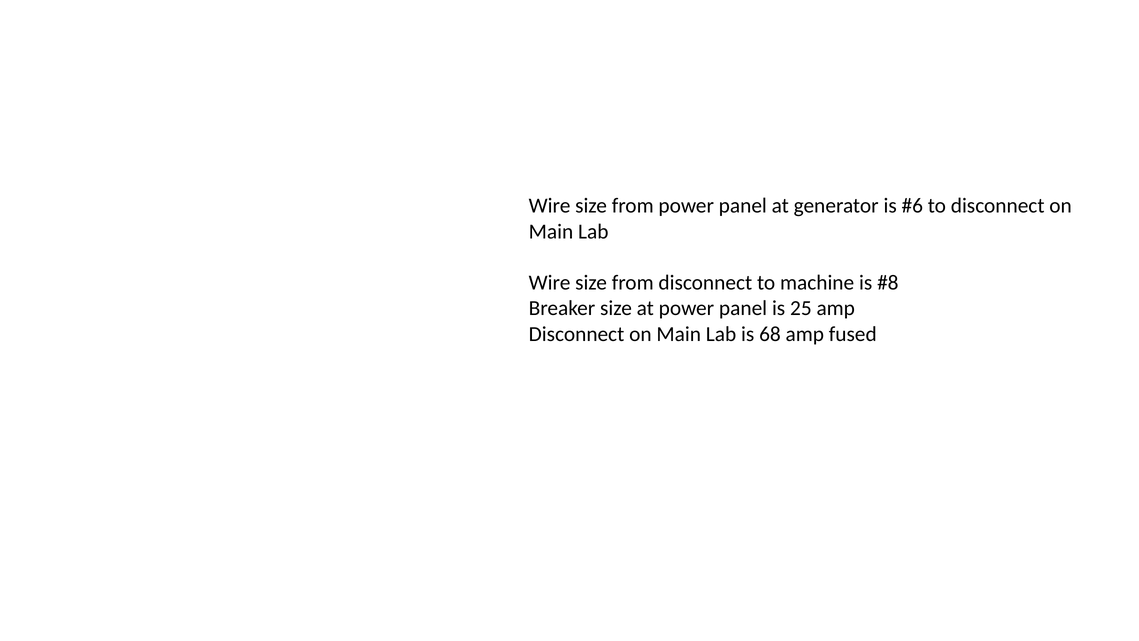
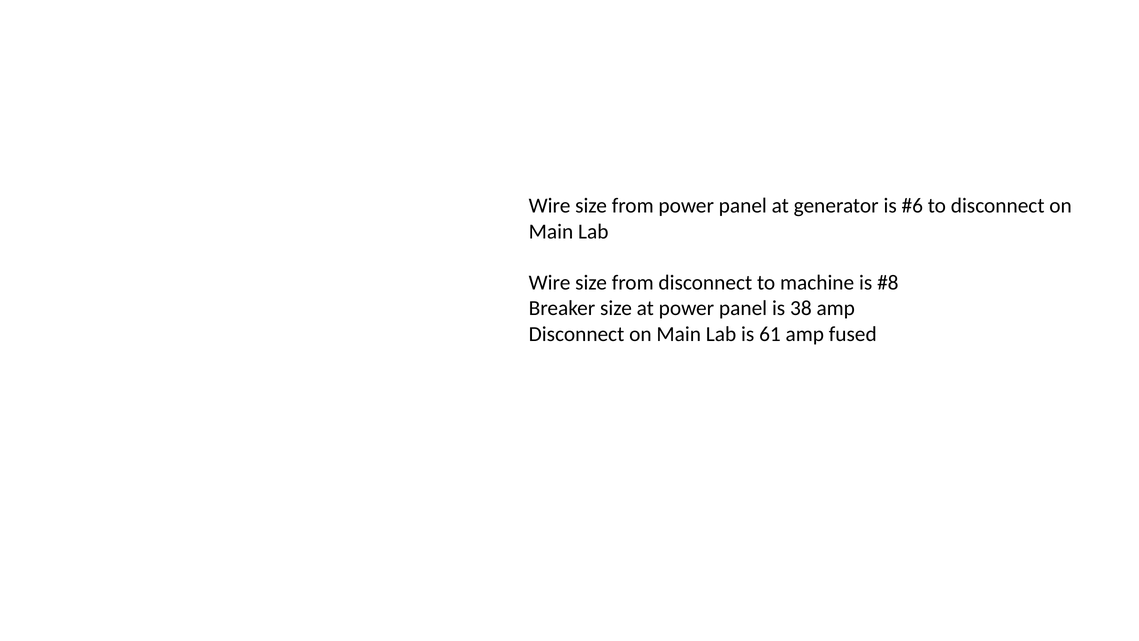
25: 25 -> 38
68: 68 -> 61
